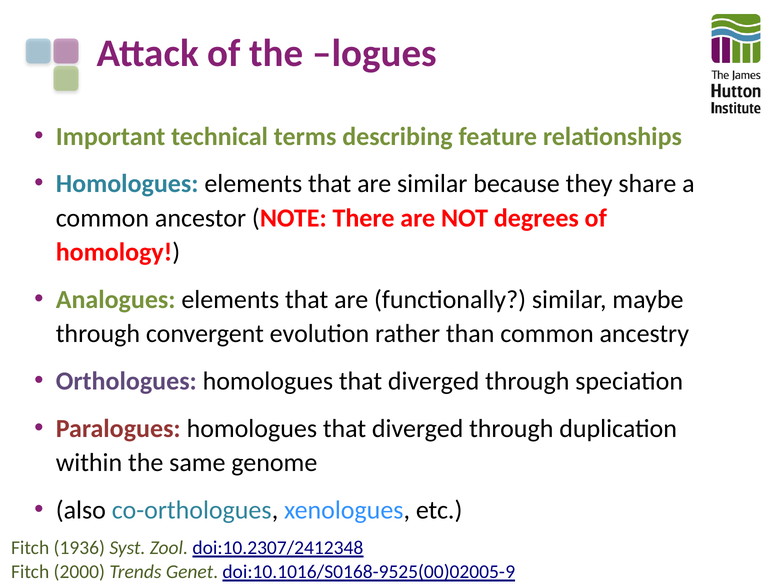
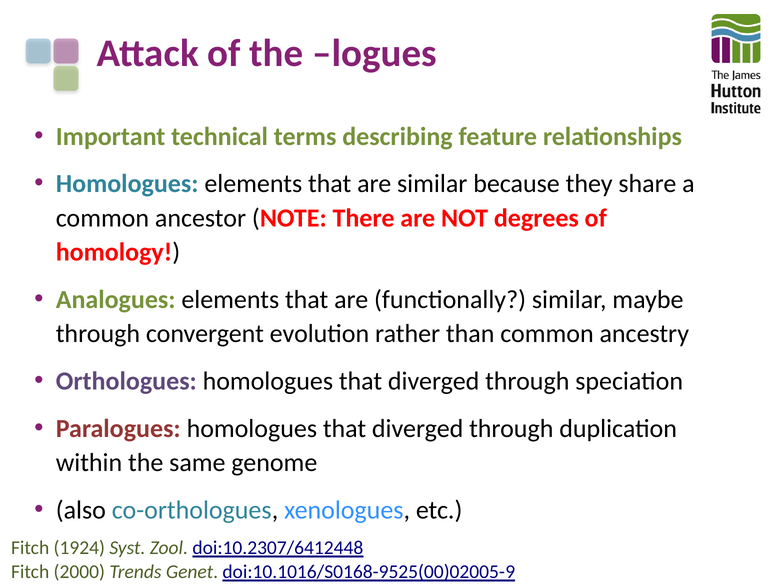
1936: 1936 -> 1924
doi:10.2307/2412348: doi:10.2307/2412348 -> doi:10.2307/6412448
